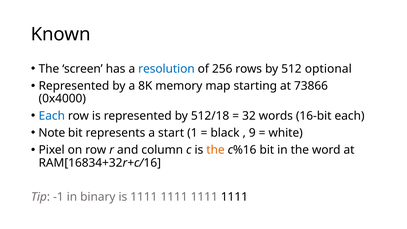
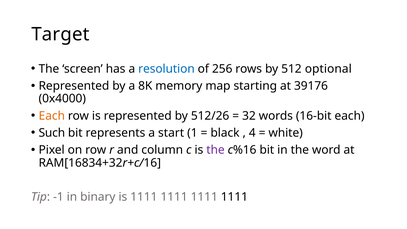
Known: Known -> Target
73866: 73866 -> 39176
Each at (52, 116) colour: blue -> orange
512/18: 512/18 -> 512/26
Note: Note -> Such
9: 9 -> 4
the at (215, 150) colour: orange -> purple
